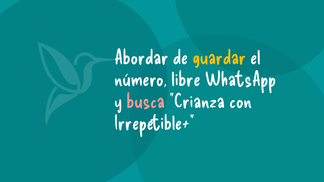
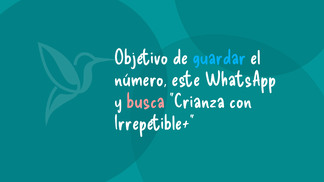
Abordar: Abordar -> Objetivo
guardar colour: yellow -> light blue
libre: libre -> este
